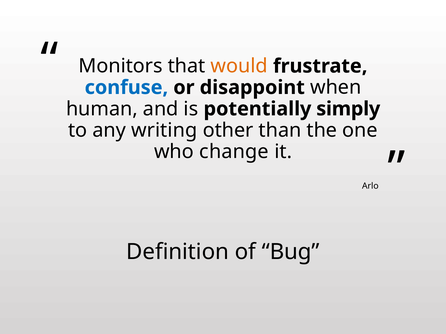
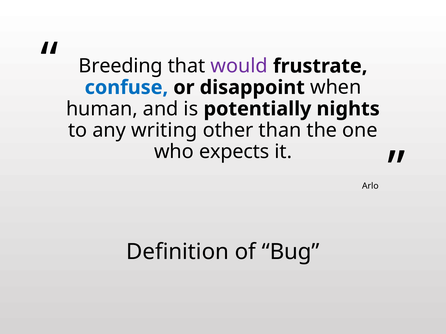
Monitors: Monitors -> Breeding
would colour: orange -> purple
simply: simply -> nights
change: change -> expects
